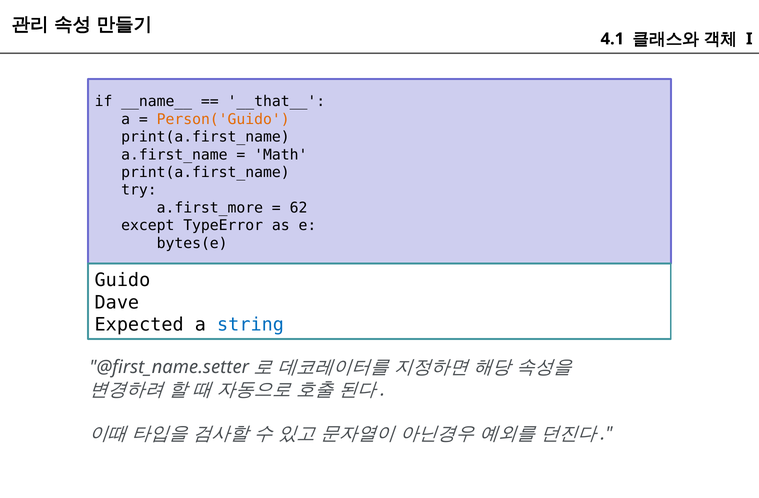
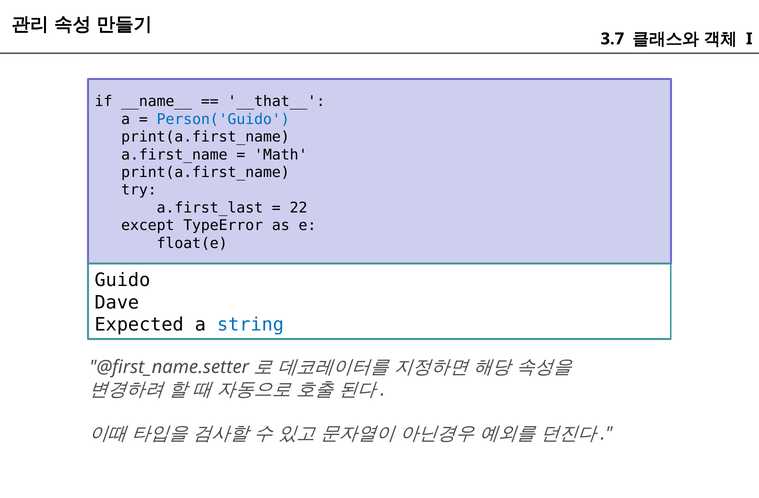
4.1: 4.1 -> 3.7
Person('Guido colour: orange -> blue
a.first_more: a.first_more -> a.first_last
62: 62 -> 22
bytes(e: bytes(e -> float(e
